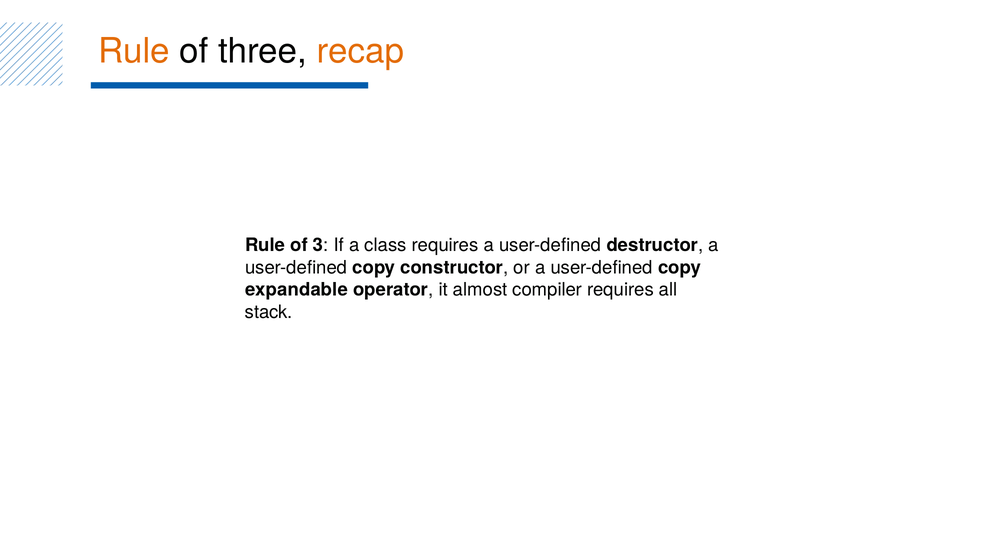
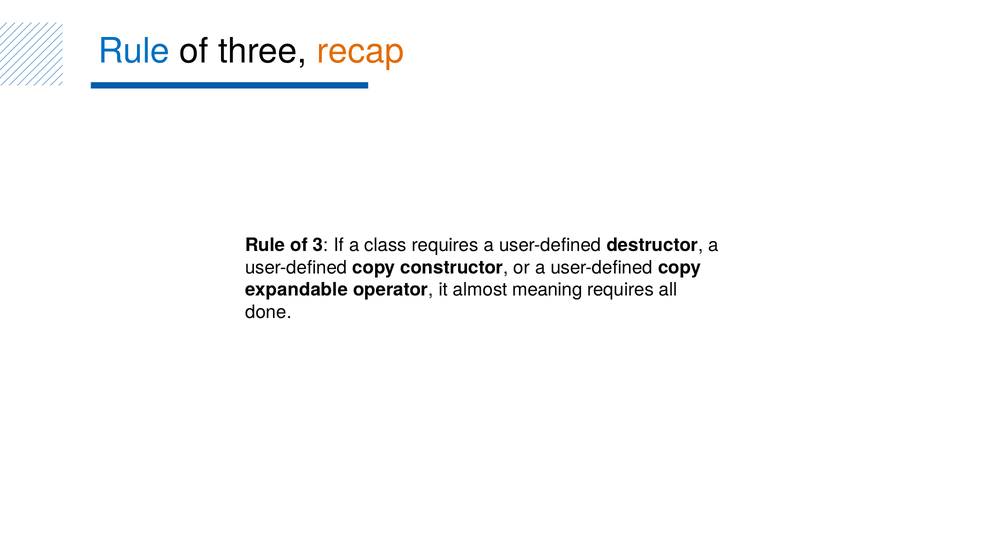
Rule at (134, 51) colour: orange -> blue
compiler: compiler -> meaning
stack: stack -> done
